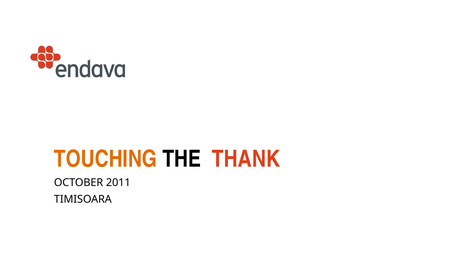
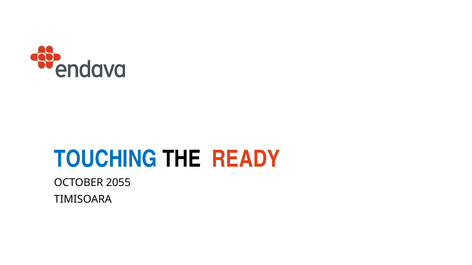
TOUCHING colour: orange -> blue
THANK: THANK -> READY
2011: 2011 -> 2055
